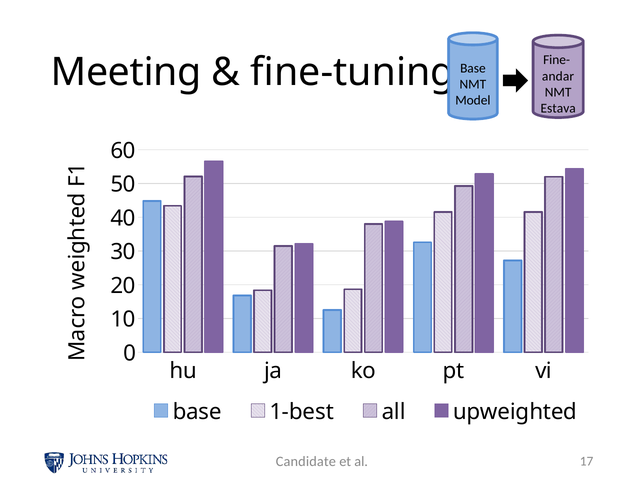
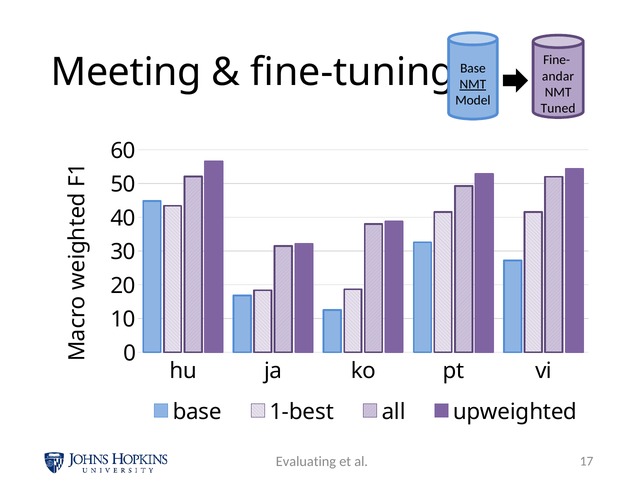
NMT at (473, 84) underline: none -> present
Estava: Estava -> Tuned
Candidate: Candidate -> Evaluating
